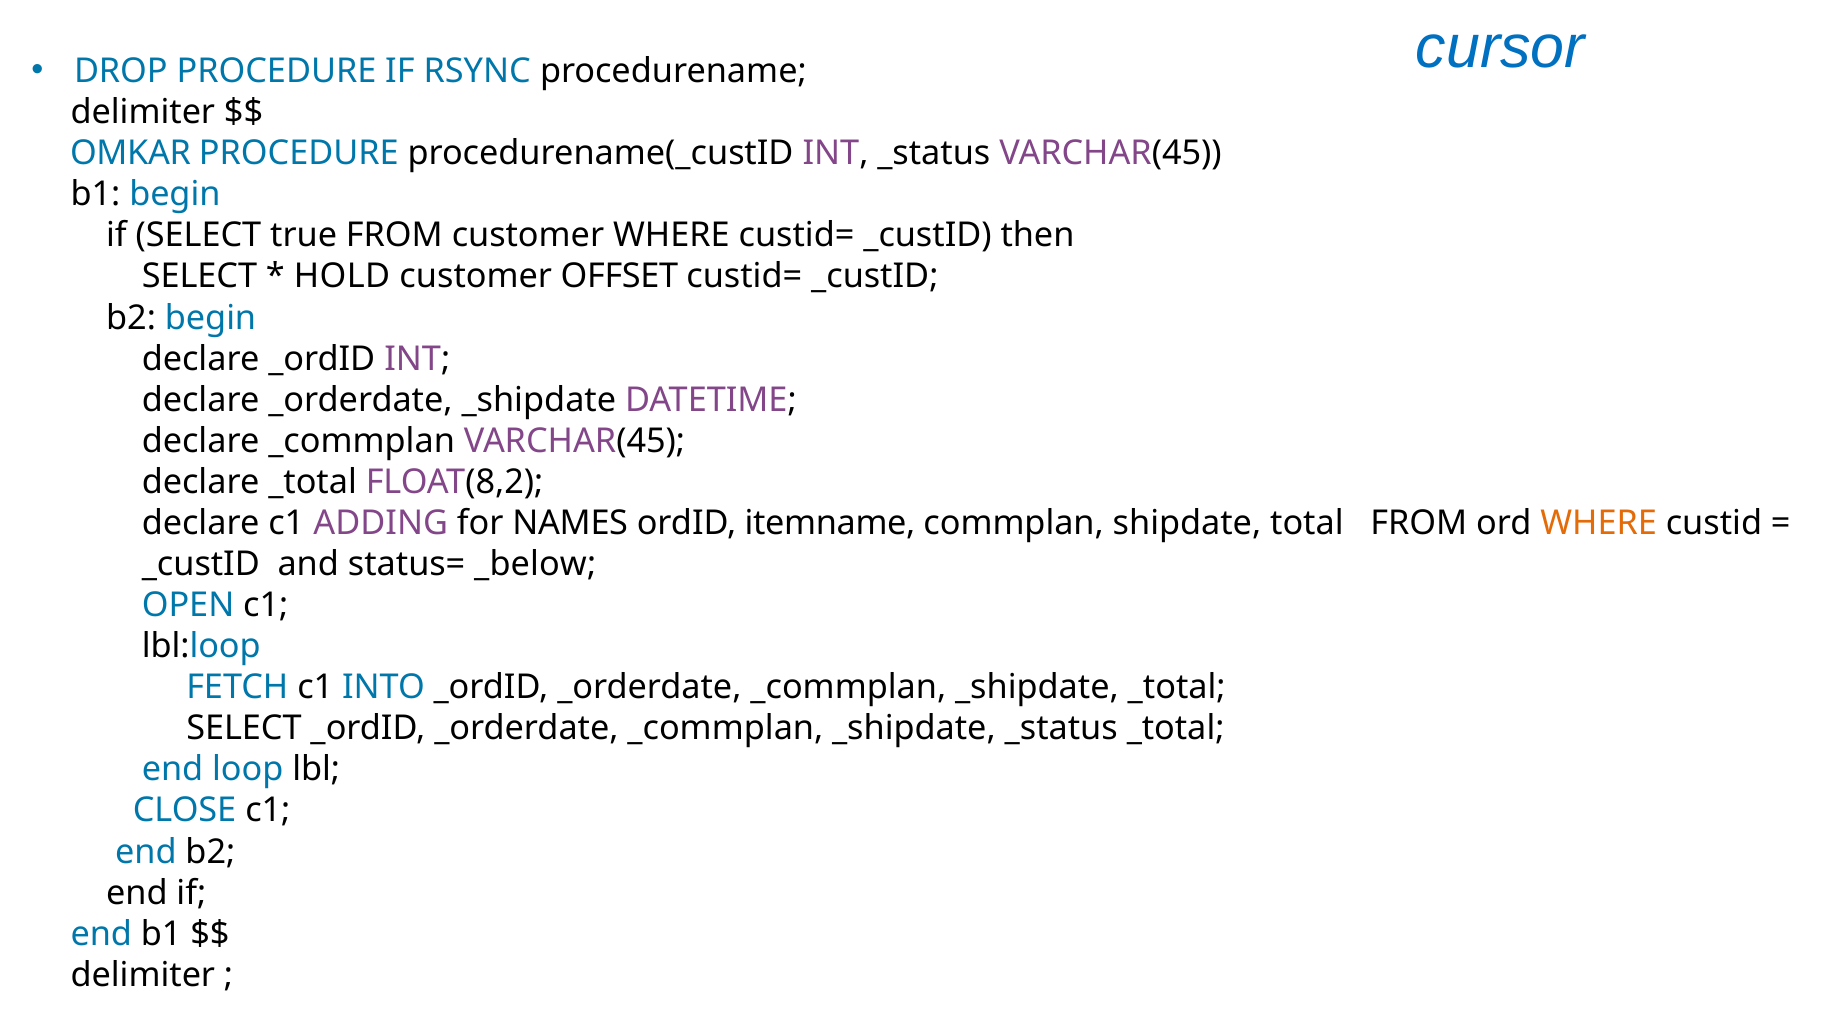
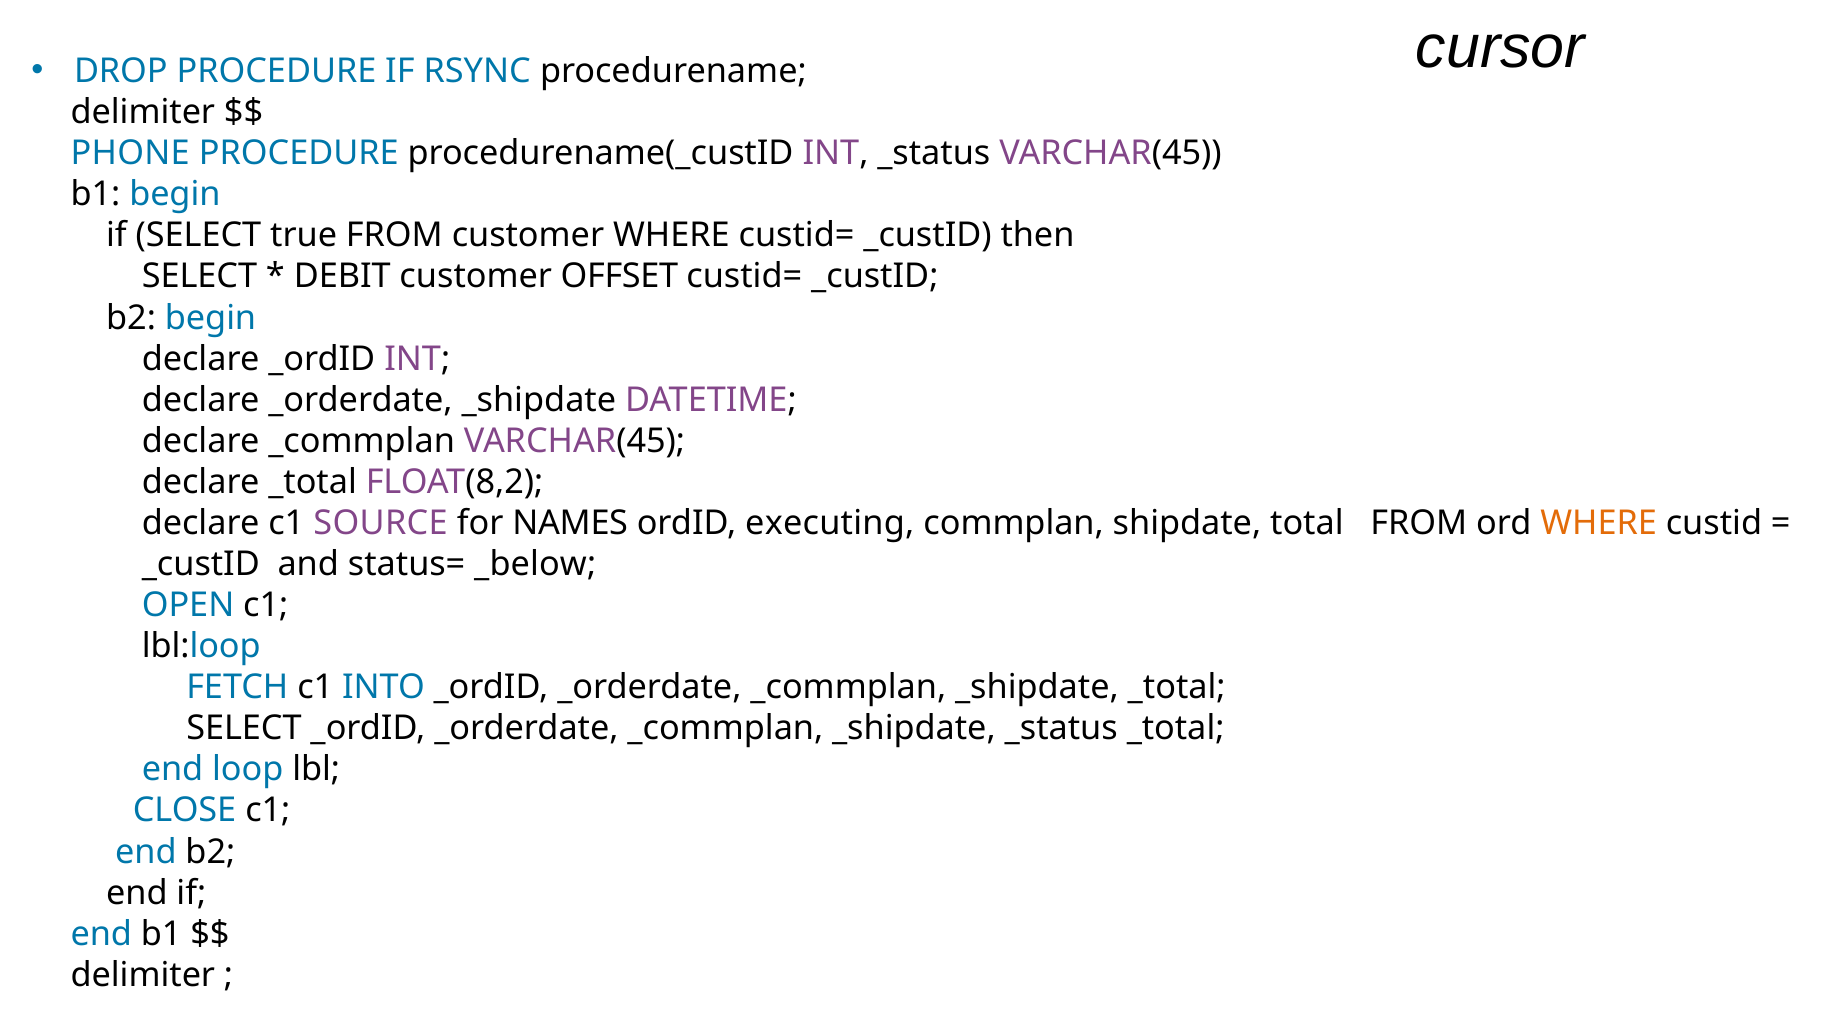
cursor colour: blue -> black
OMKAR: OMKAR -> PHONE
HOLD: HOLD -> DEBIT
ADDING: ADDING -> SOURCE
itemname: itemname -> executing
